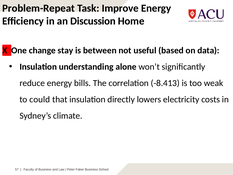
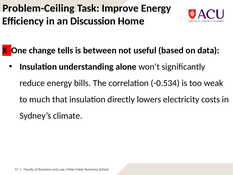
Problem-Repeat: Problem-Repeat -> Problem-Ceiling
stay: stay -> tells
-8.413: -8.413 -> -0.534
could: could -> much
